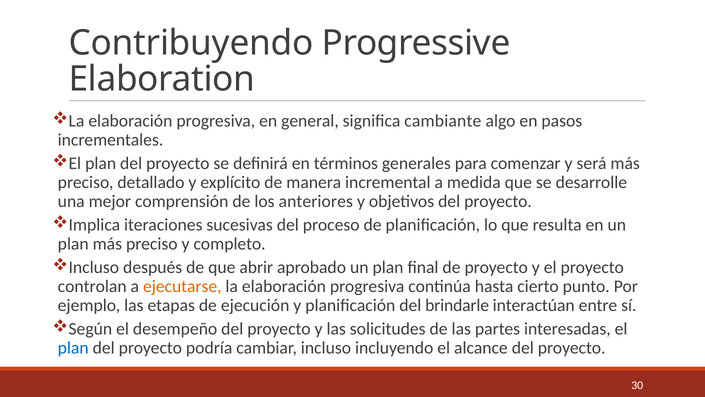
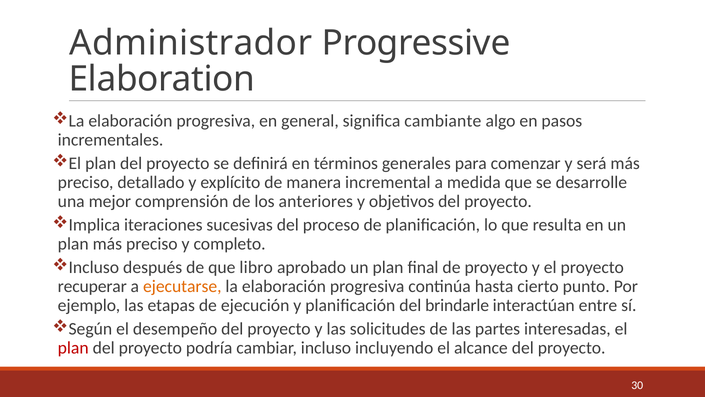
Contribuyendo: Contribuyendo -> Administrador
abrir: abrir -> libro
controlan: controlan -> recuperar
plan at (73, 348) colour: blue -> red
